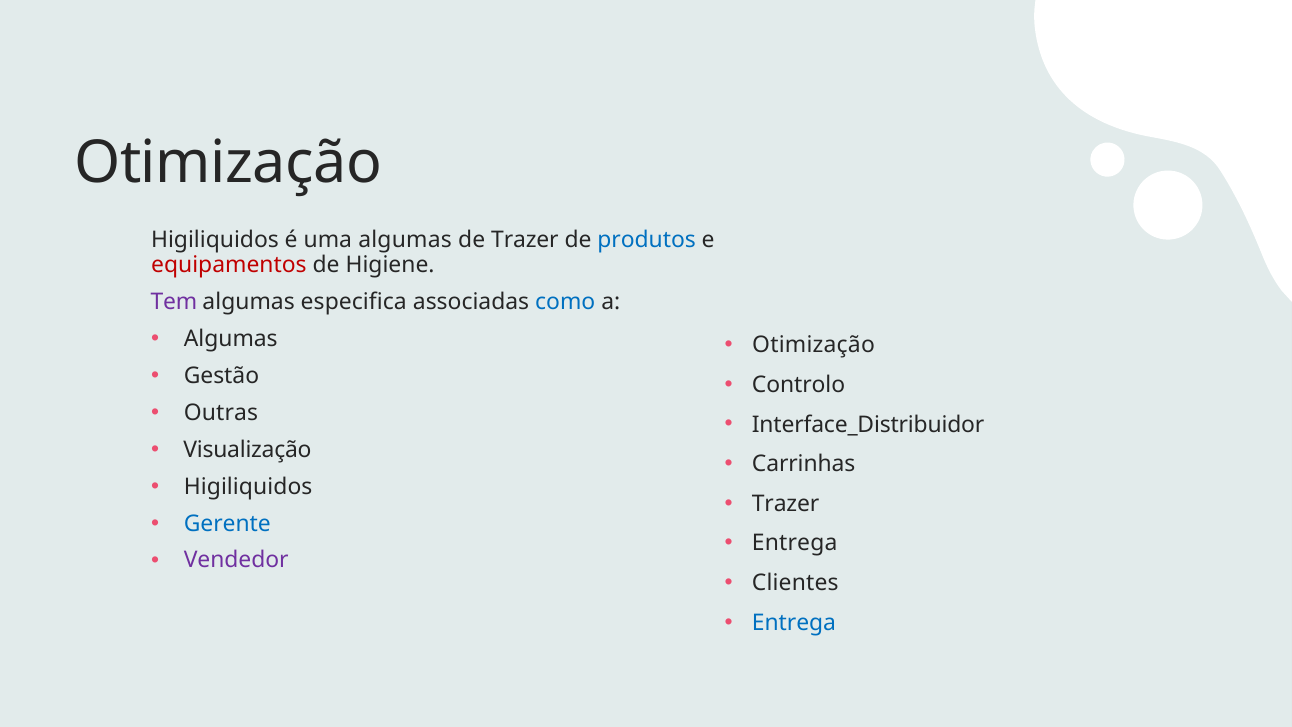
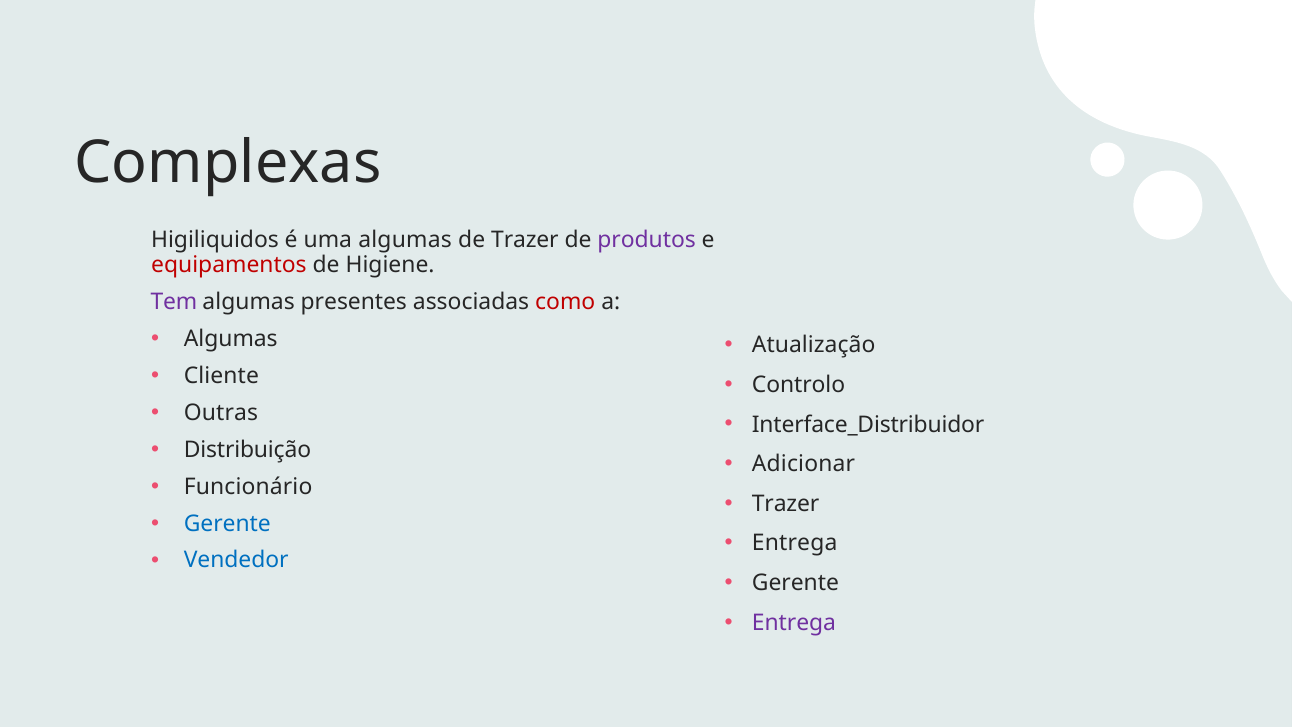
Otimização at (228, 163): Otimização -> Complexas
produtos colour: blue -> purple
especifica: especifica -> presentes
como colour: blue -> red
Otimização at (814, 345): Otimização -> Atualização
Gestão: Gestão -> Cliente
Visualização: Visualização -> Distribuição
Carrinhas: Carrinhas -> Adicionar
Higiliquidos at (248, 486): Higiliquidos -> Funcionário
Vendedor colour: purple -> blue
Clientes at (795, 583): Clientes -> Gerente
Entrega at (794, 623) colour: blue -> purple
